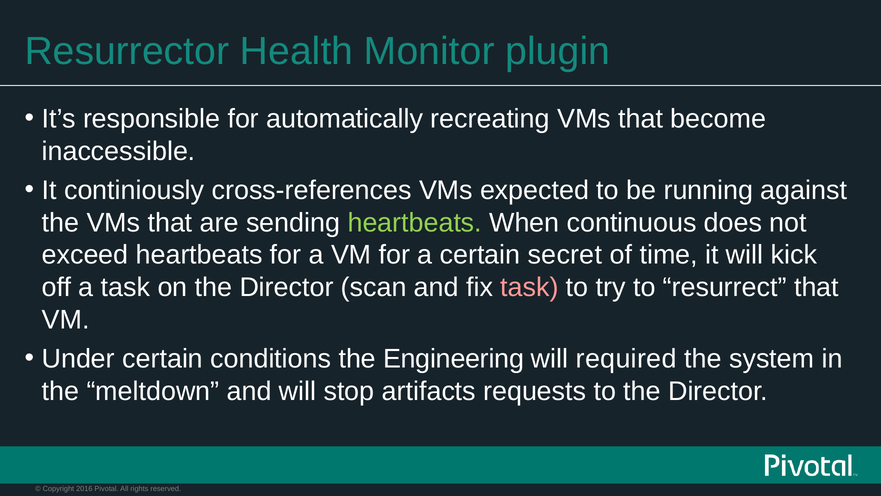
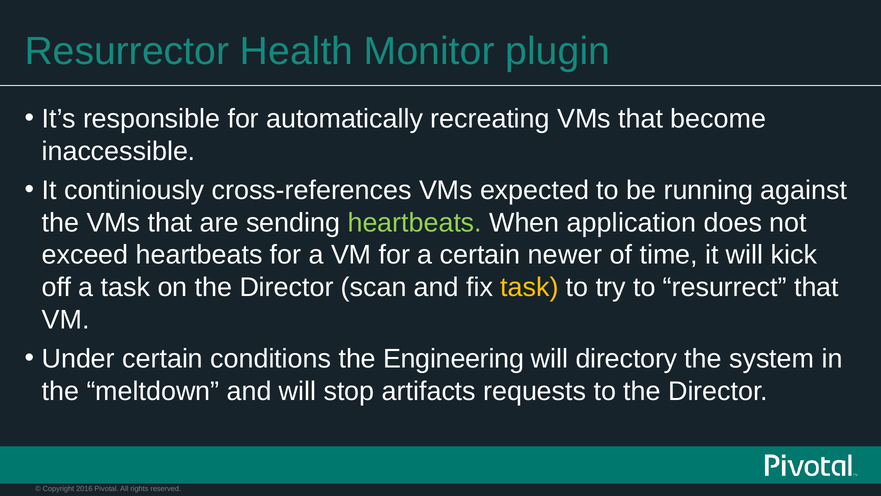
continuous: continuous -> application
secret: secret -> newer
task at (530, 287) colour: pink -> yellow
required: required -> directory
